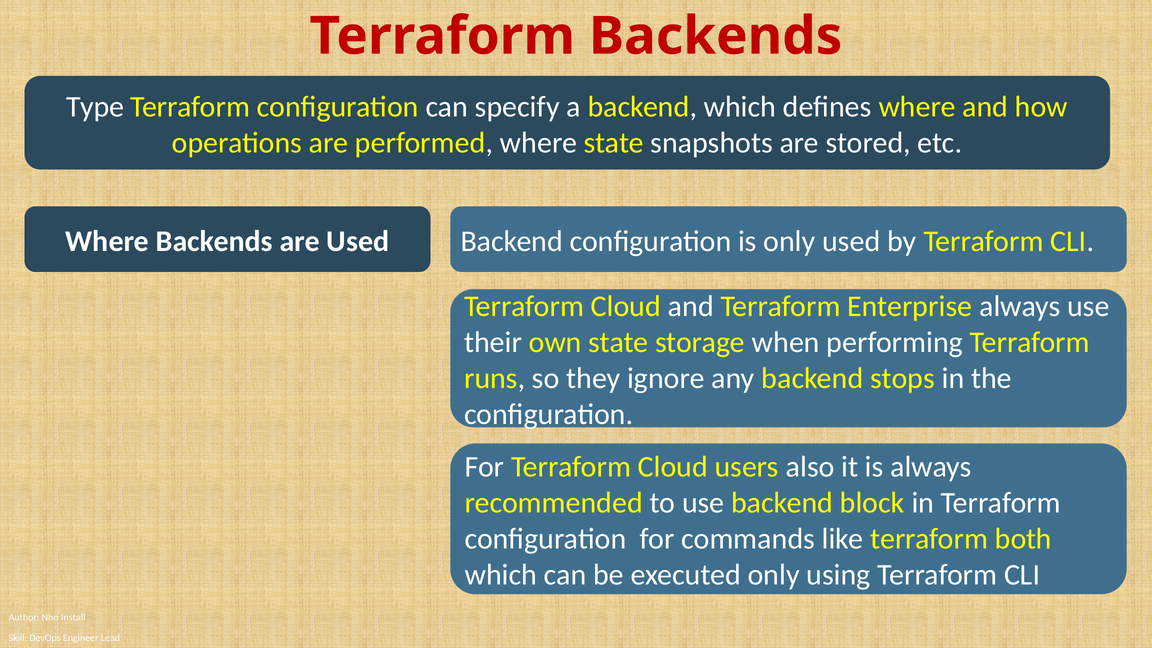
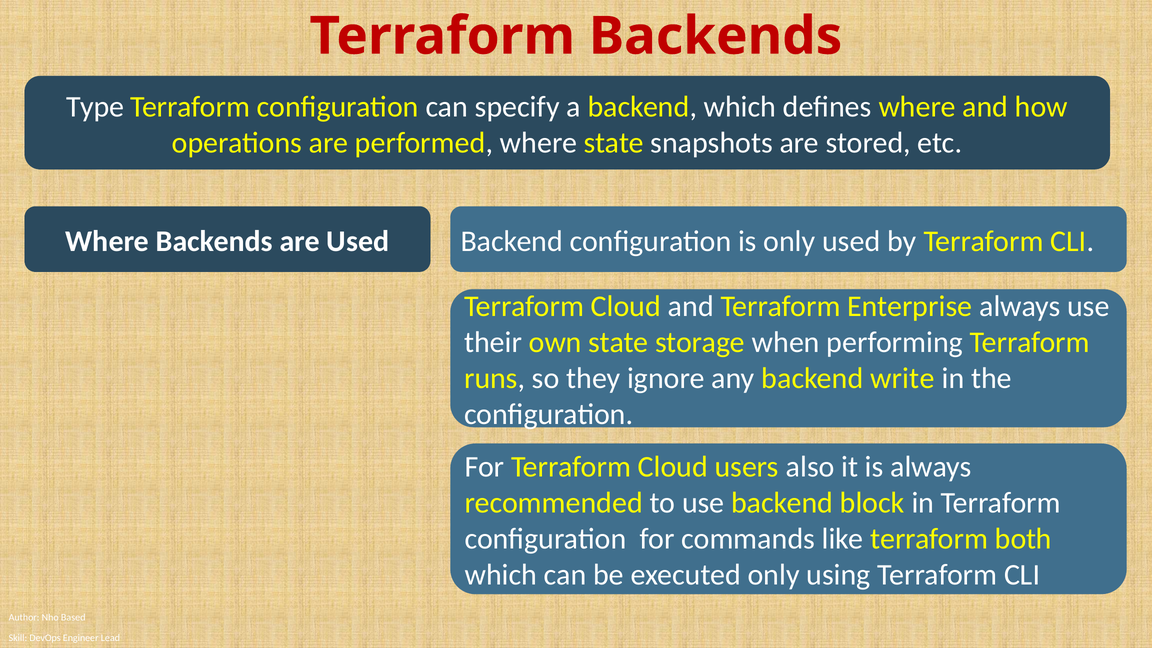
stops: stops -> write
Install: Install -> Based
